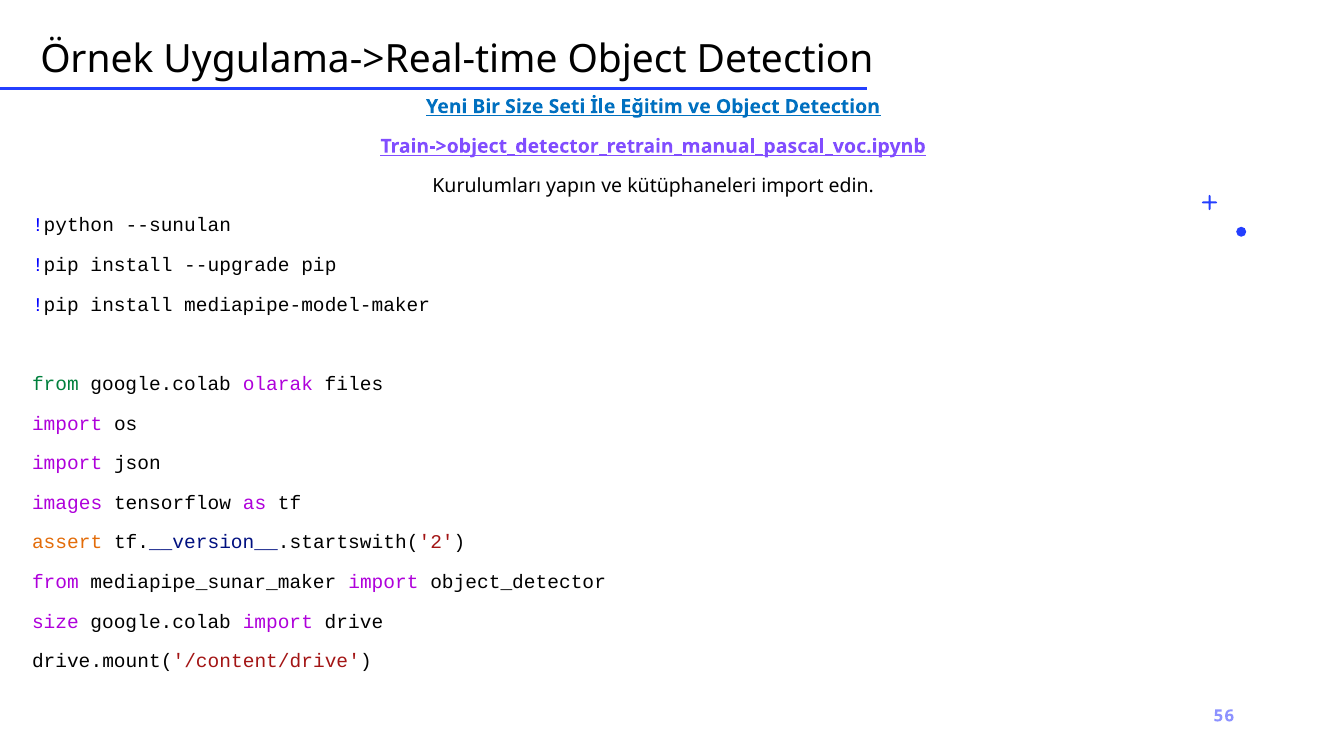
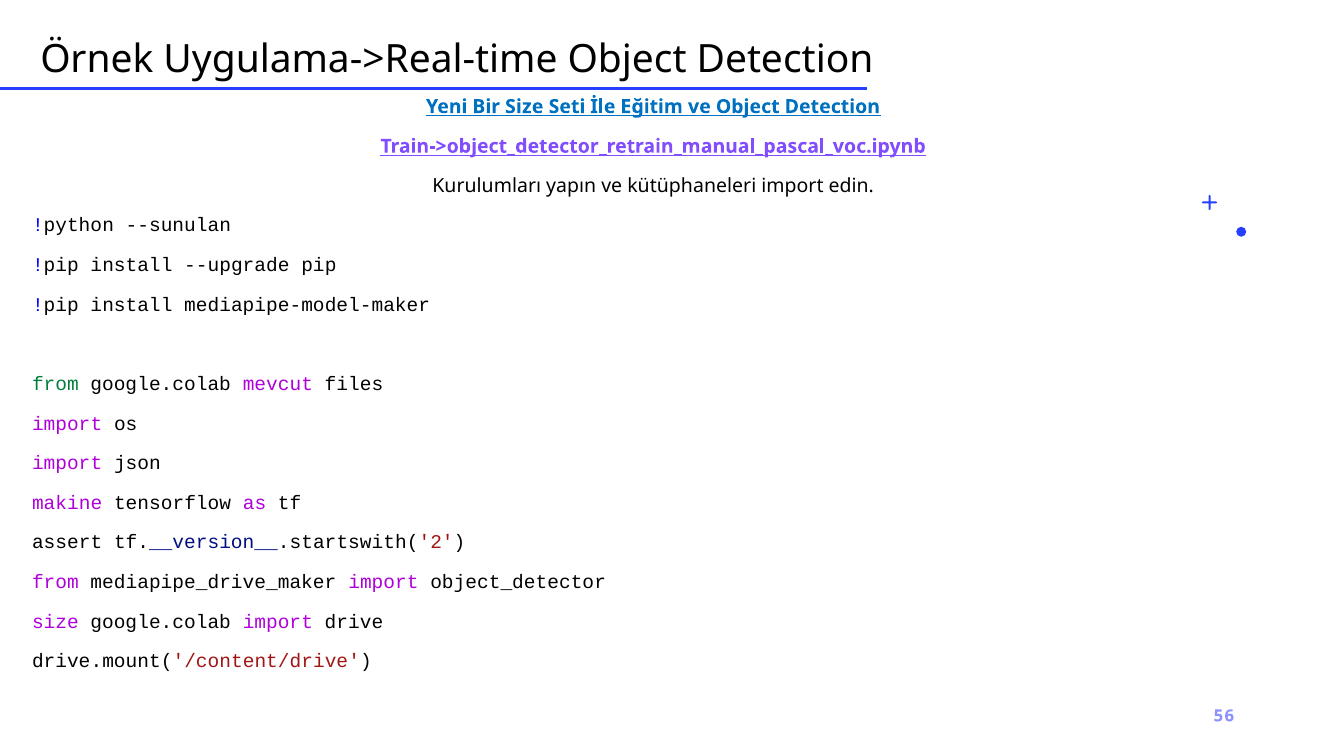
olarak: olarak -> mevcut
images: images -> makine
assert colour: orange -> black
mediapipe_sunar_maker: mediapipe_sunar_maker -> mediapipe_drive_maker
